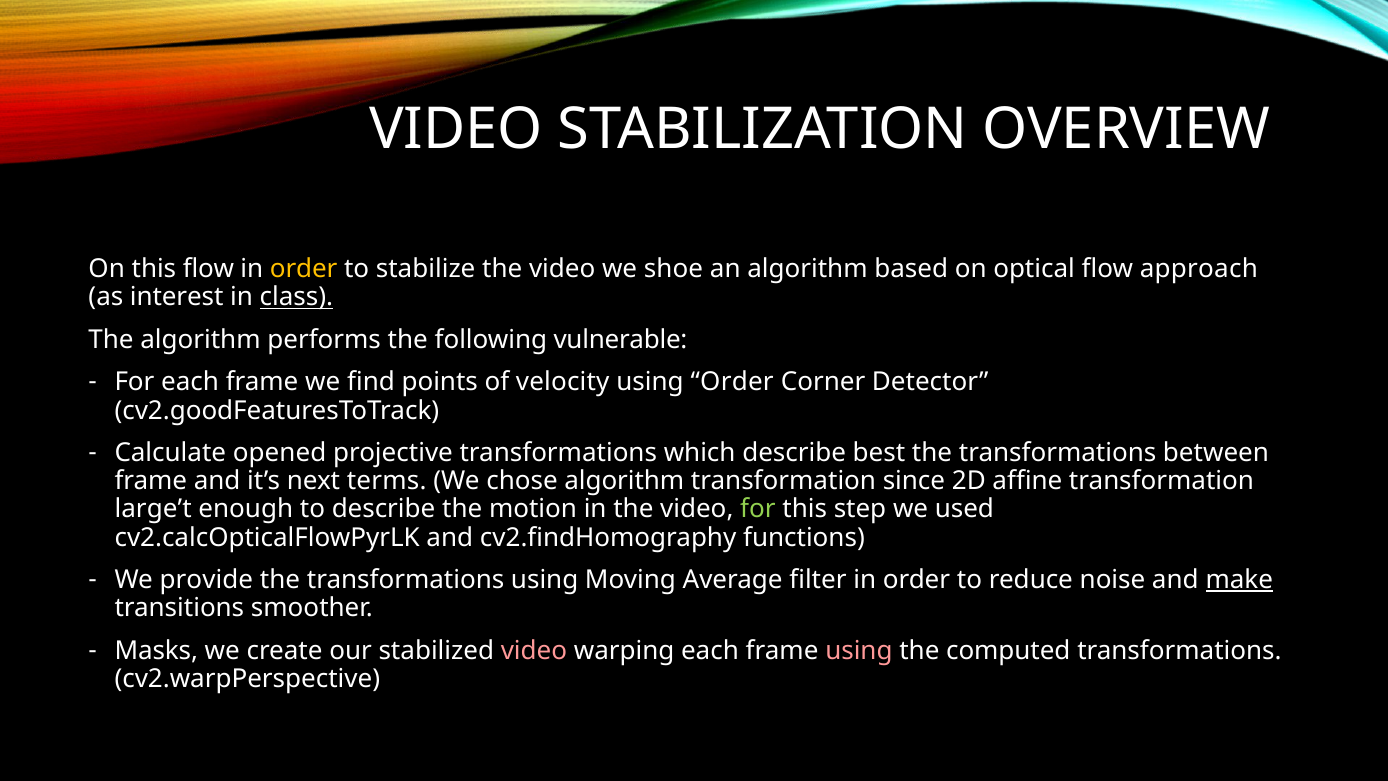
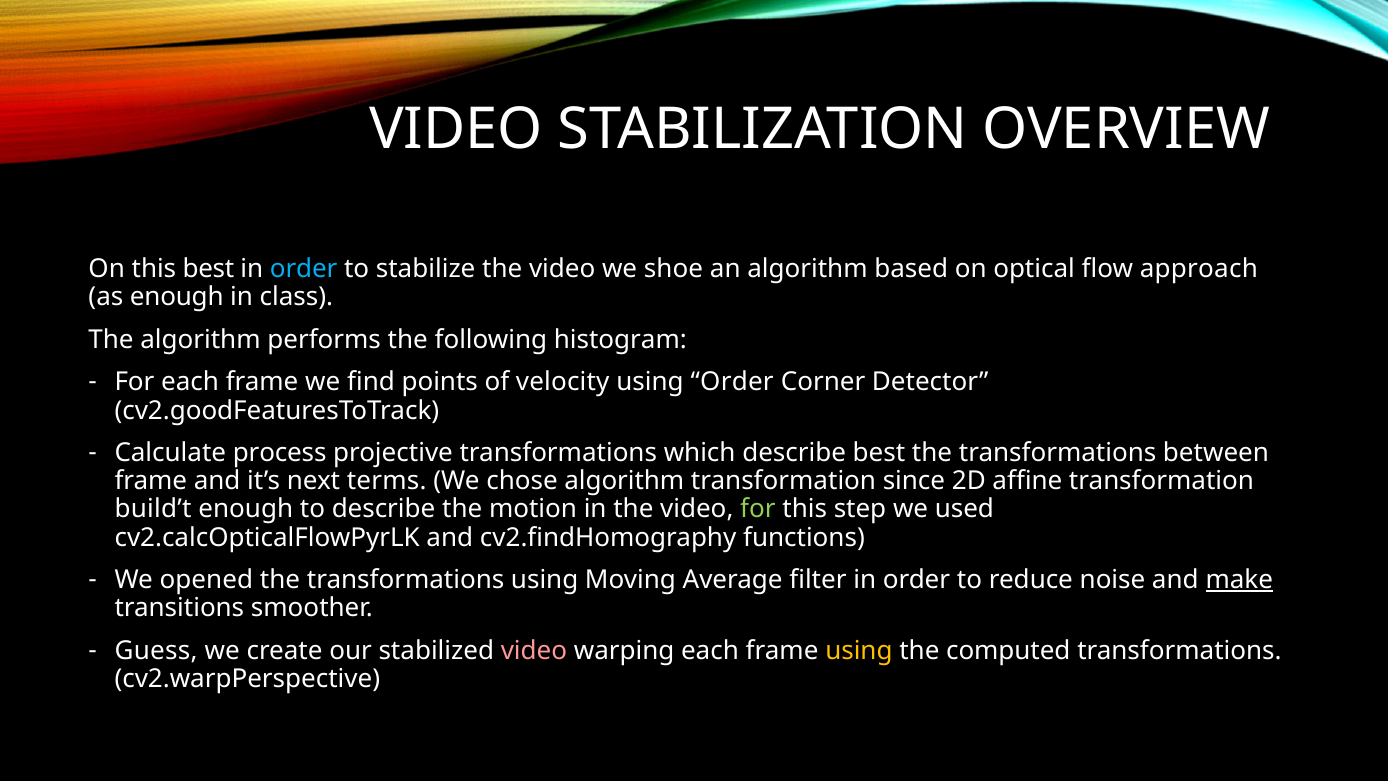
this flow: flow -> best
order at (304, 269) colour: yellow -> light blue
as interest: interest -> enough
class underline: present -> none
vulnerable: vulnerable -> histogram
opened: opened -> process
large’t: large’t -> build’t
provide: provide -> opened
Masks: Masks -> Guess
using at (859, 651) colour: pink -> yellow
